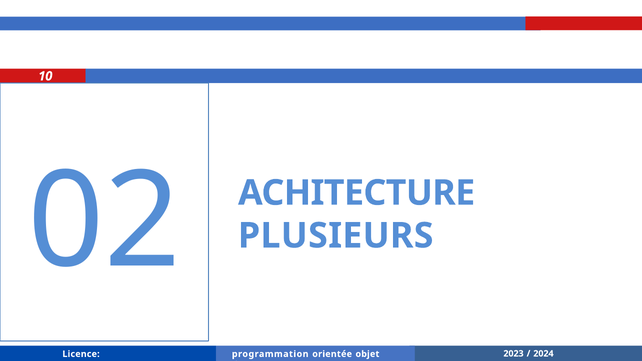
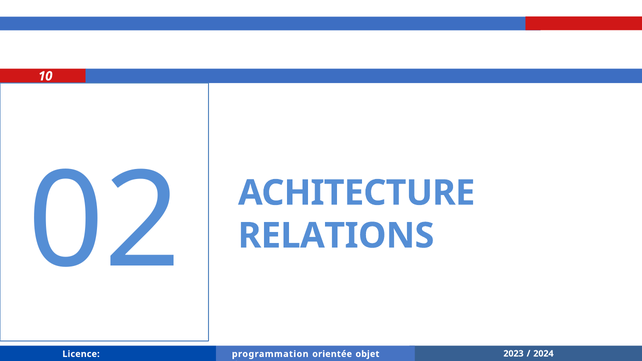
PLUSIEURS: PLUSIEURS -> RELATIONS
